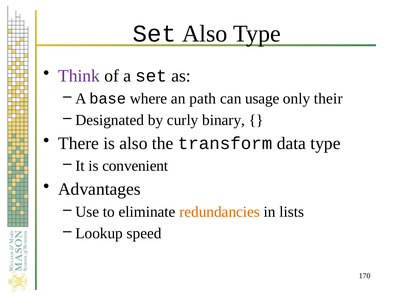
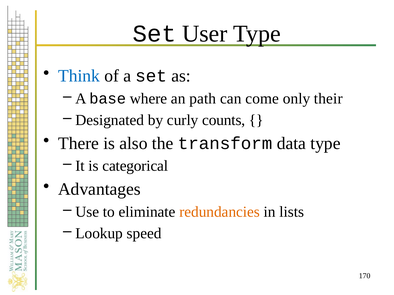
Set Also: Also -> User
Think colour: purple -> blue
usage: usage -> come
binary: binary -> counts
convenient: convenient -> categorical
